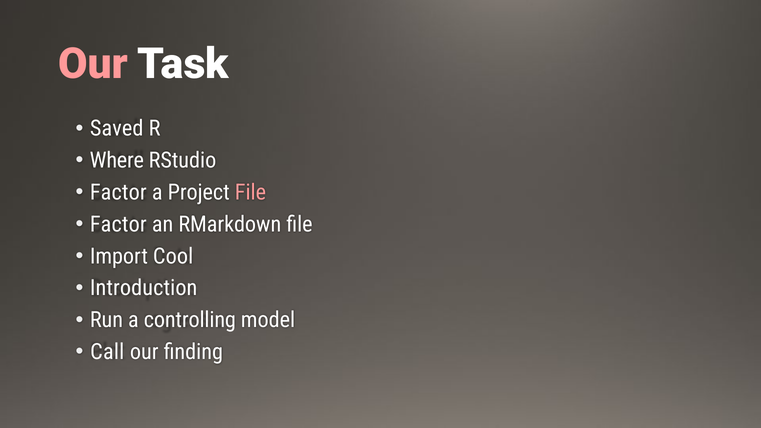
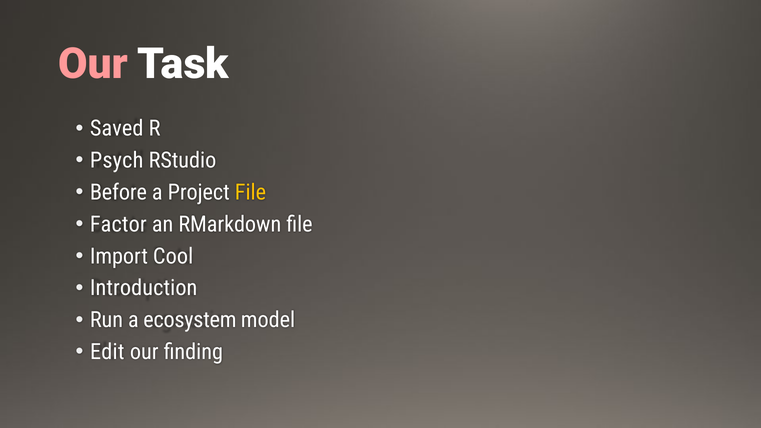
Where: Where -> Psych
Factor at (118, 192): Factor -> Before
File at (250, 192) colour: pink -> yellow
controlling: controlling -> ecosystem
Call: Call -> Edit
